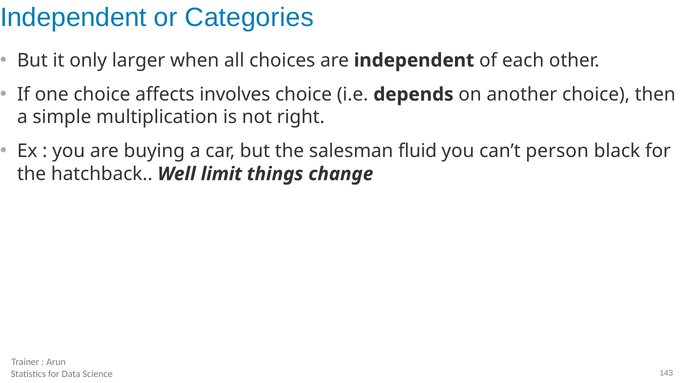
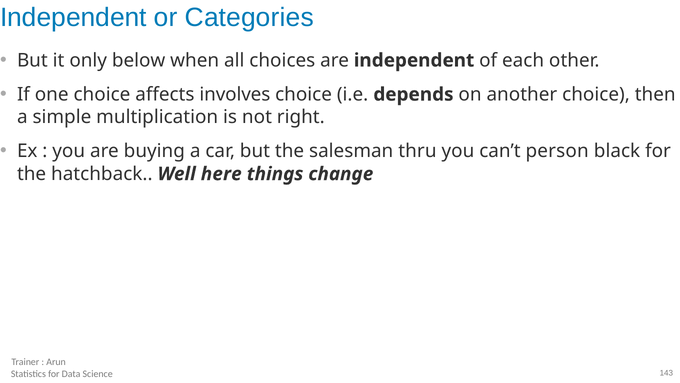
larger: larger -> below
fluid: fluid -> thru
limit: limit -> here
